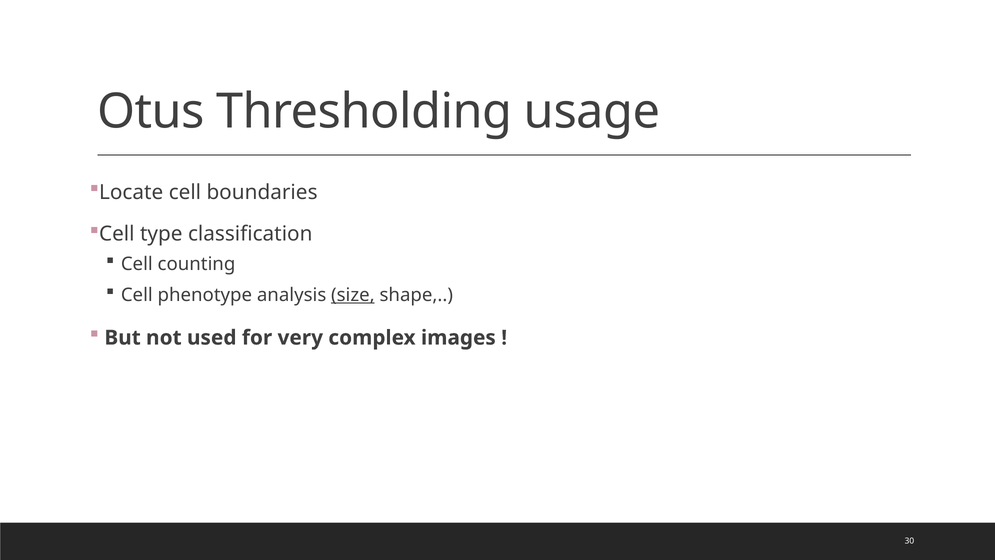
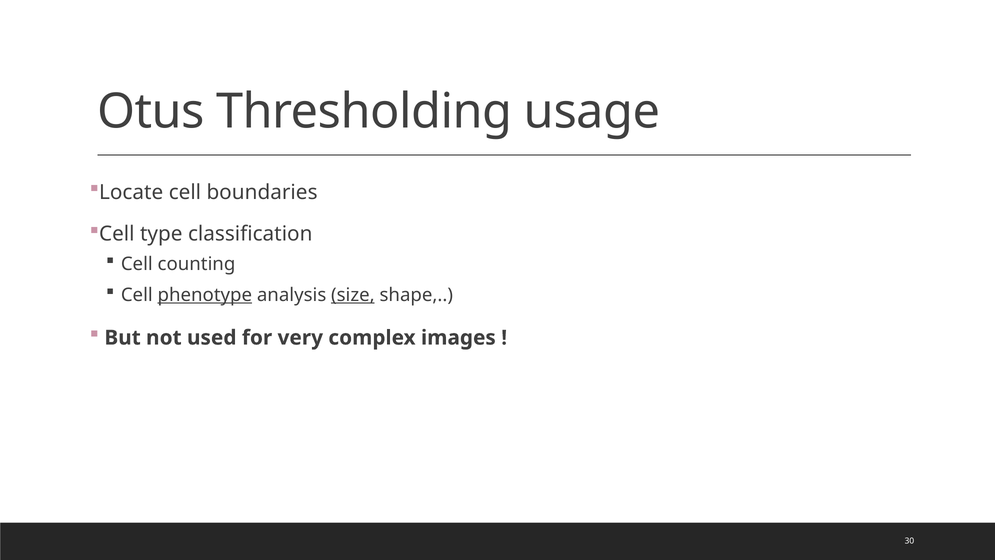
phenotype underline: none -> present
